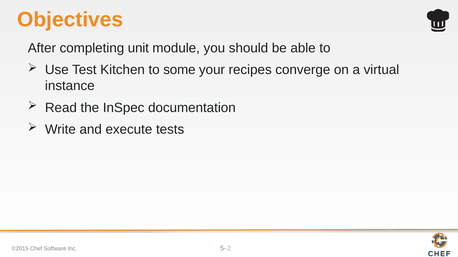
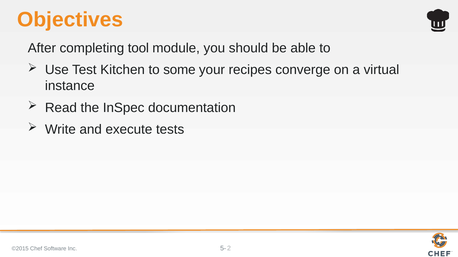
unit: unit -> tool
